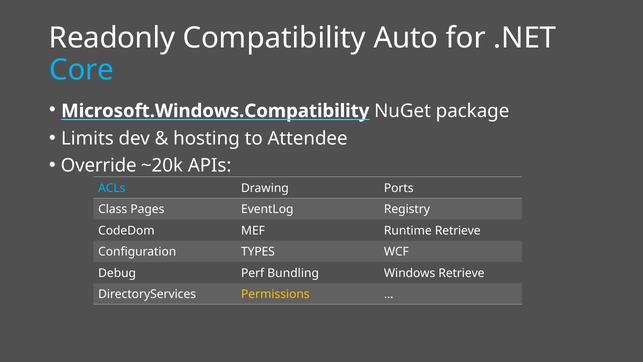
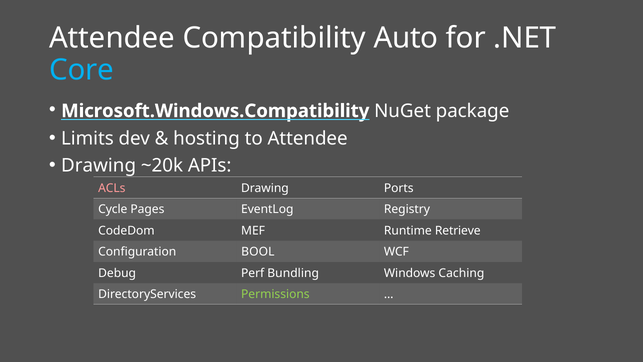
Readonly at (112, 38): Readonly -> Attendee
Override at (99, 165): Override -> Drawing
ACLs colour: light blue -> pink
Class: Class -> Cycle
TYPES: TYPES -> BOOL
Windows Retrieve: Retrieve -> Caching
Permissions colour: yellow -> light green
